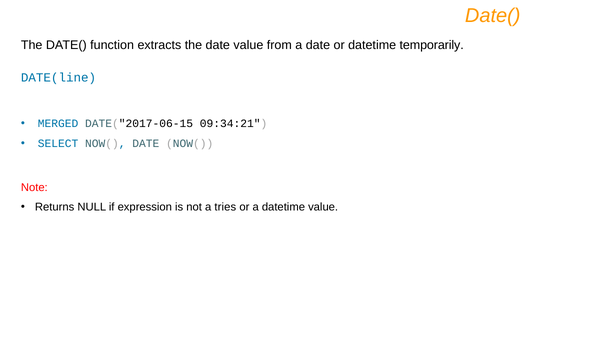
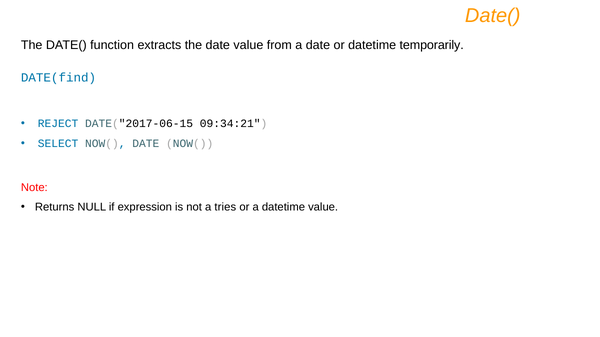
DATE(line: DATE(line -> DATE(find
MERGED: MERGED -> REJECT
